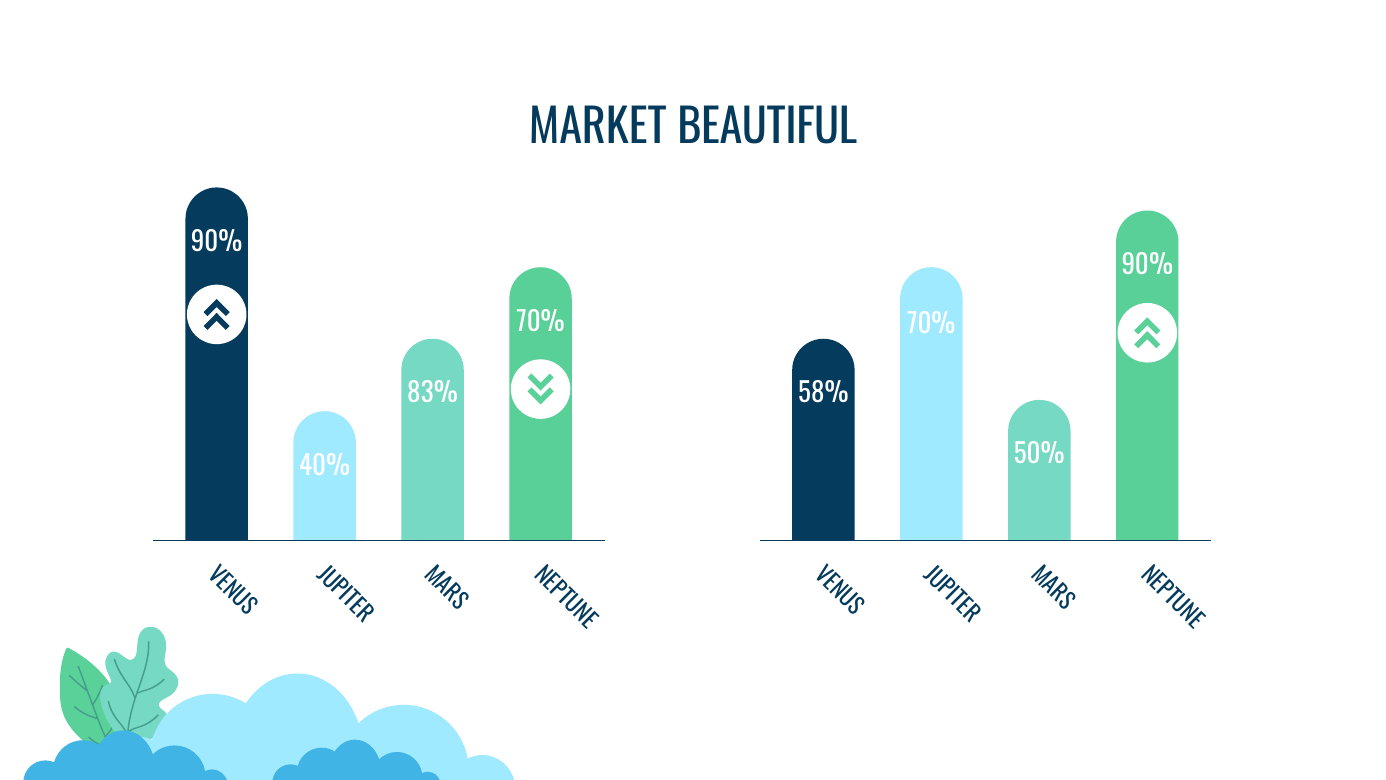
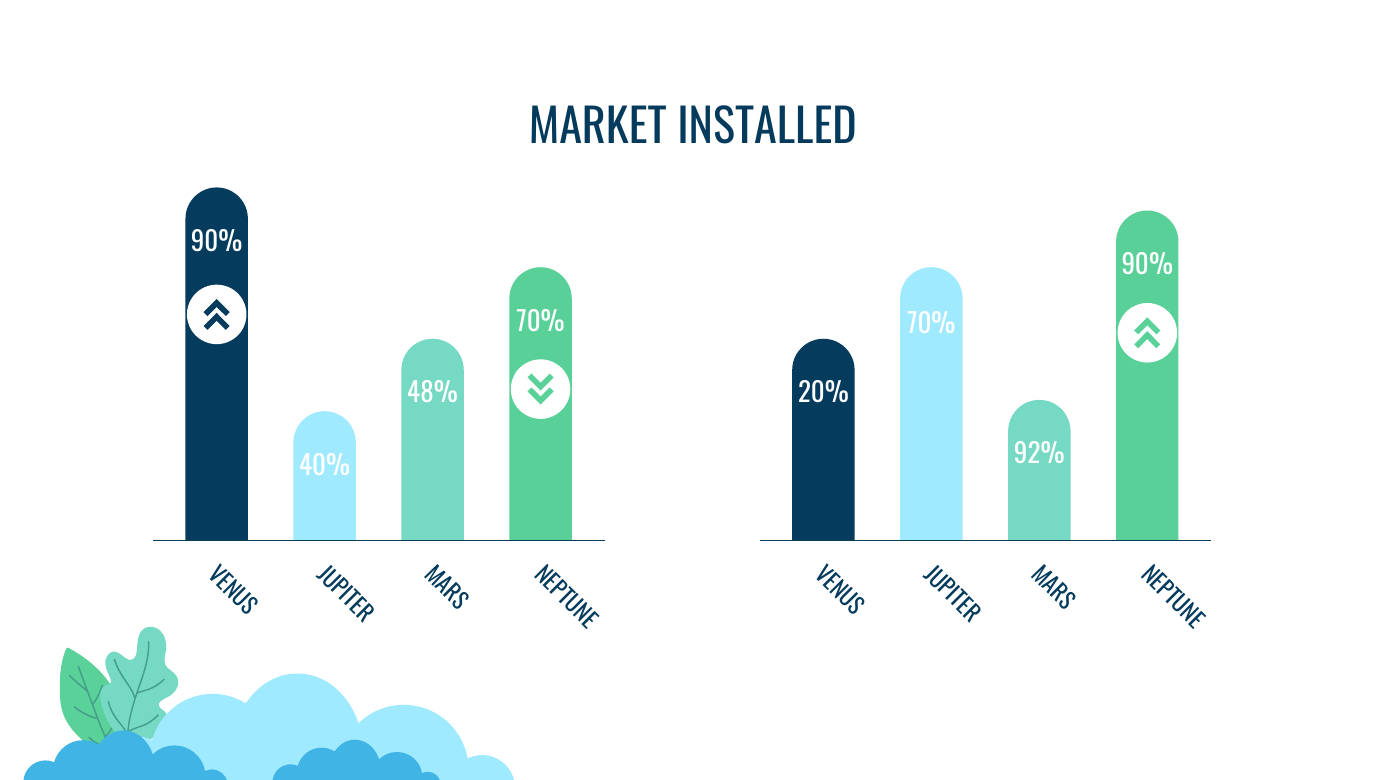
BEAUTIFUL: BEAUTIFUL -> INSTALLED
83%: 83% -> 48%
58%: 58% -> 20%
50%: 50% -> 92%
